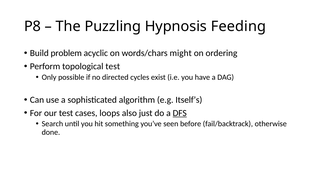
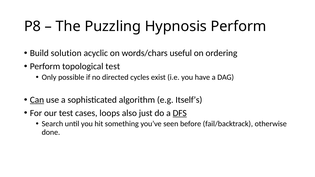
Hypnosis Feeding: Feeding -> Perform
problem: problem -> solution
might: might -> useful
Can underline: none -> present
